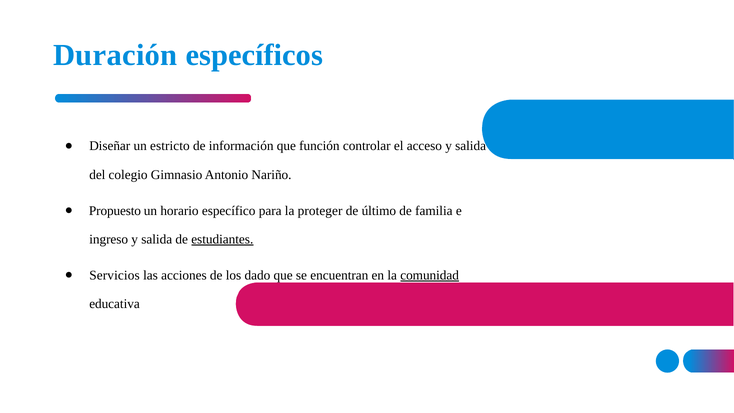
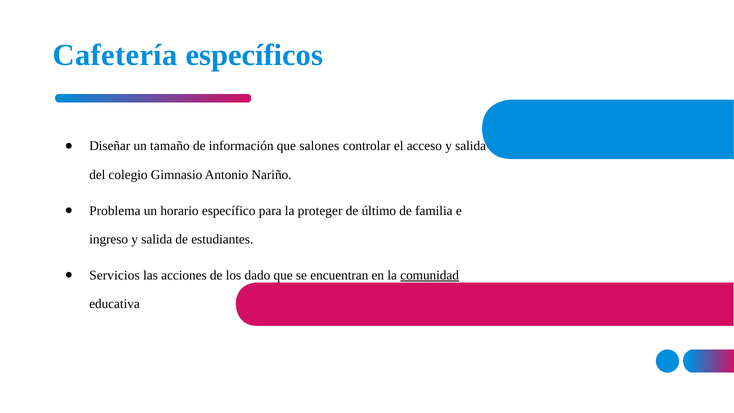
Duración: Duración -> Cafetería
estricto: estricto -> tamaño
función: función -> salones
Propuesto: Propuesto -> Problema
estudiantes underline: present -> none
